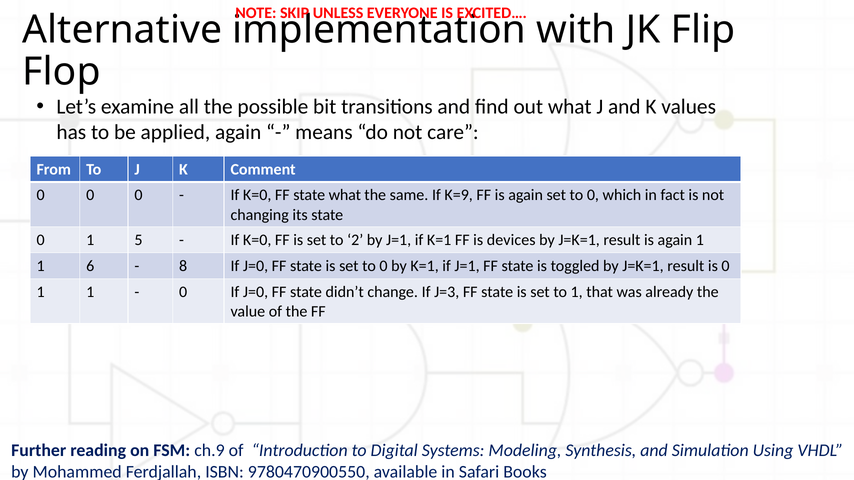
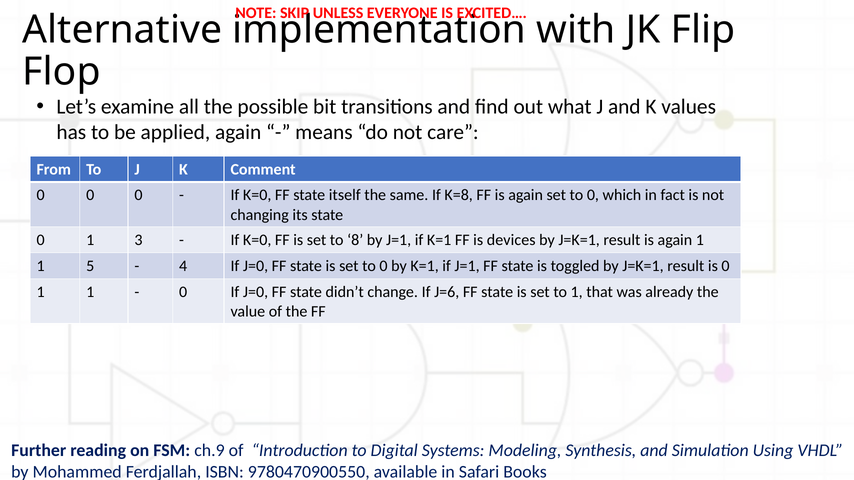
state what: what -> itself
K=9: K=9 -> K=8
5: 5 -> 3
2: 2 -> 8
6: 6 -> 5
8: 8 -> 4
J=3: J=3 -> J=6
